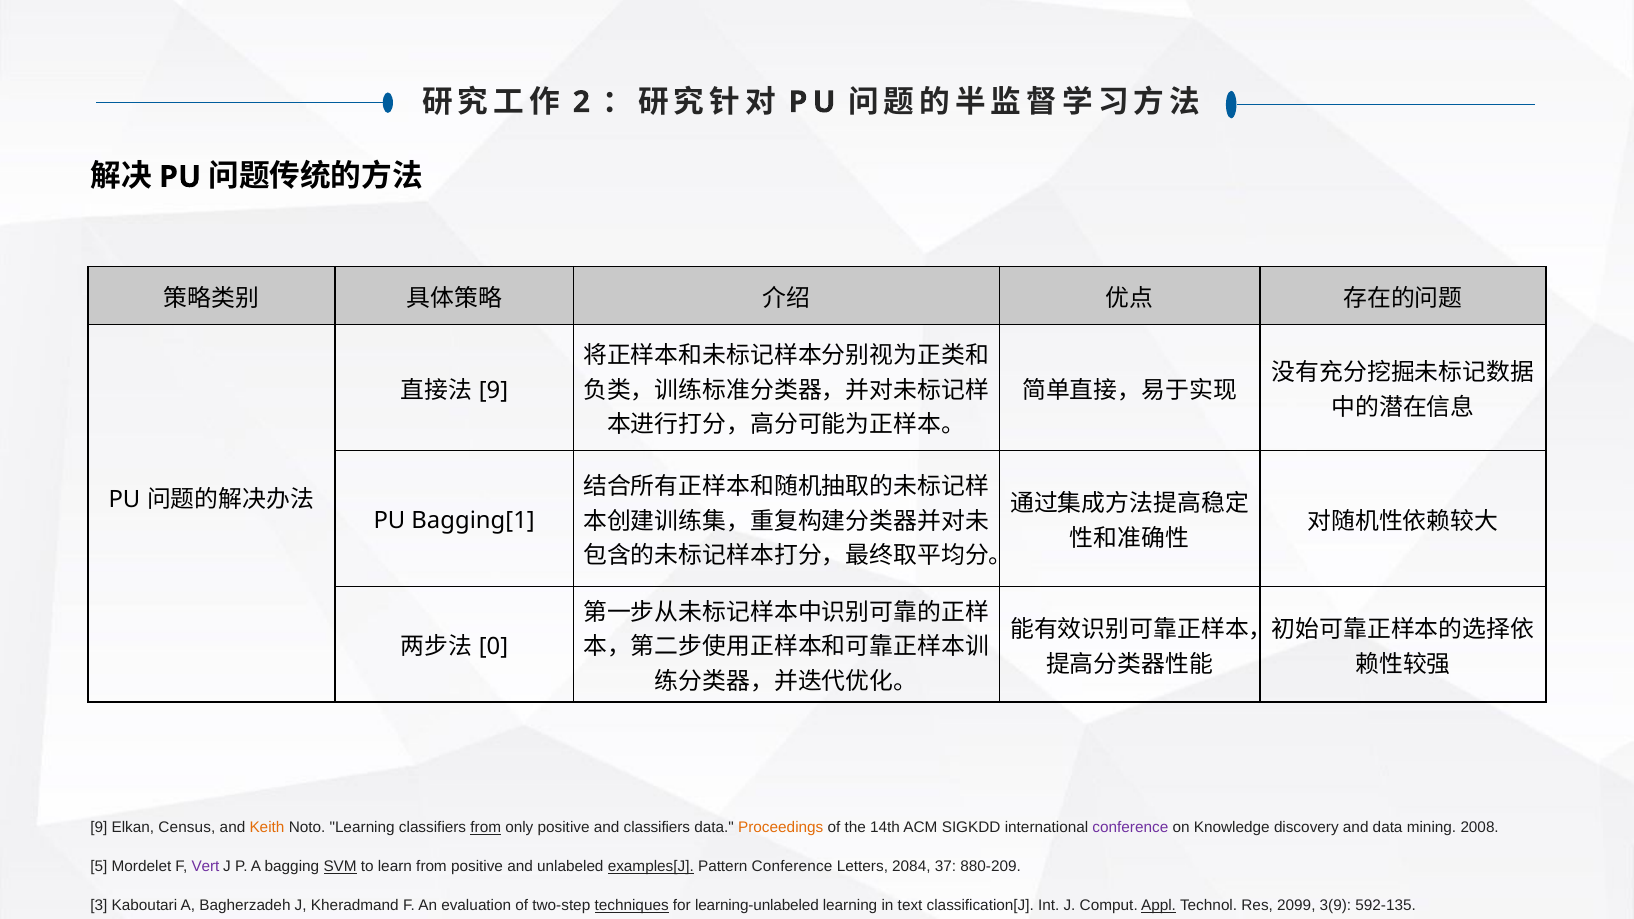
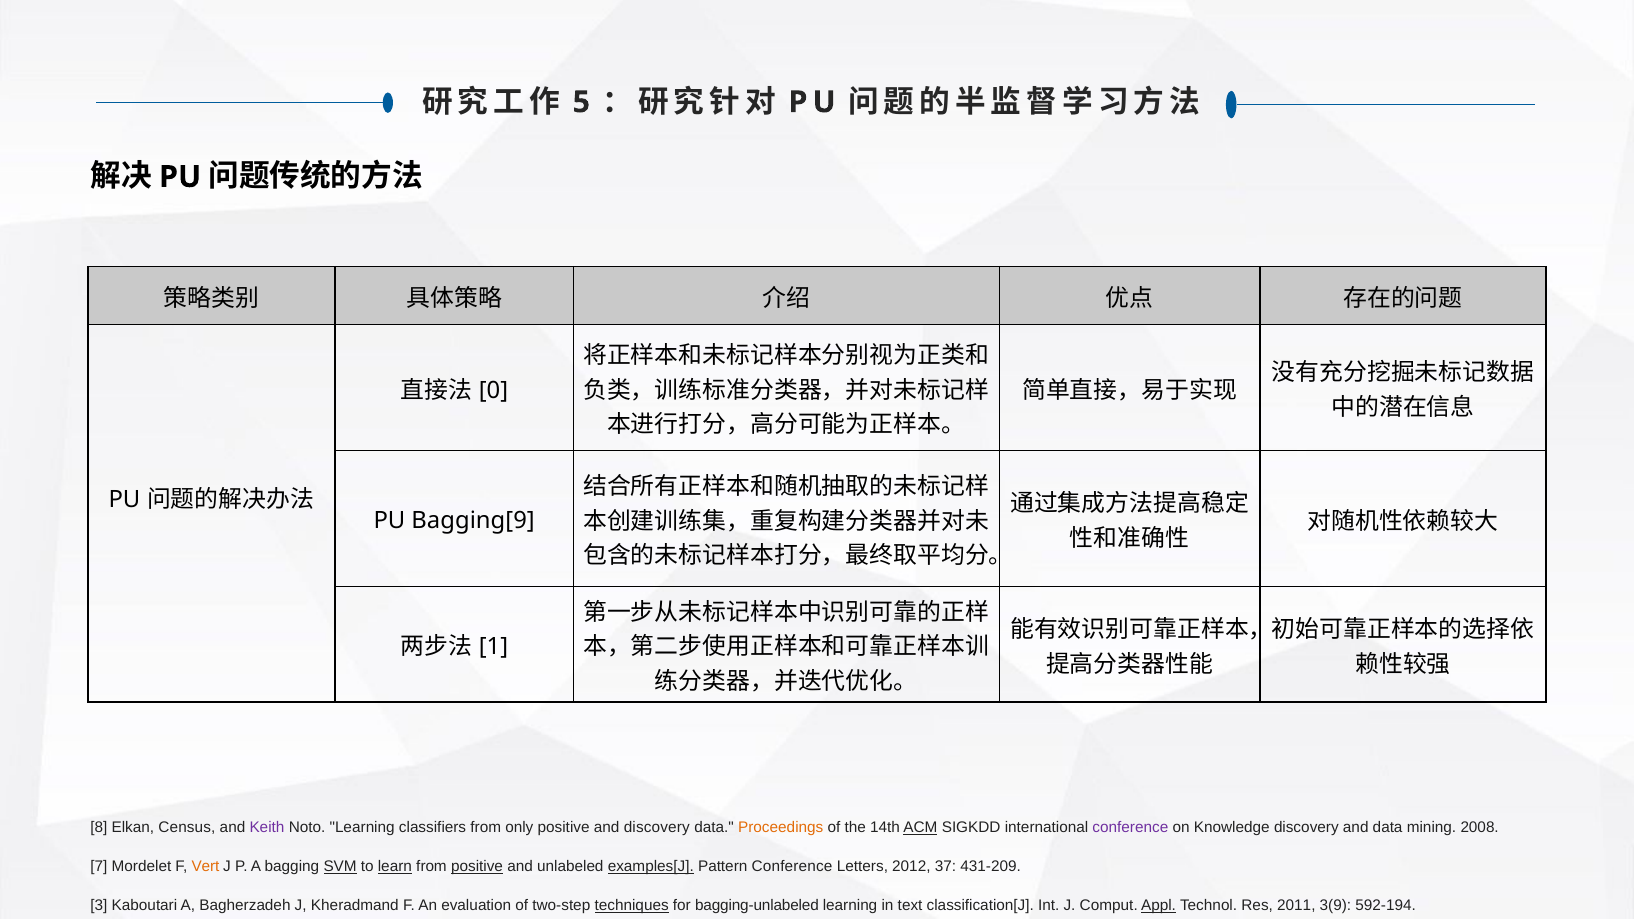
2: 2 -> 5
9 at (494, 390): 9 -> 0
Bagging[1: Bagging[1 -> Bagging[9
0: 0 -> 1
9 at (99, 827): 9 -> 8
Keith colour: orange -> purple
from at (486, 827) underline: present -> none
and classifiers: classifiers -> discovery
ACM underline: none -> present
5: 5 -> 7
Vert colour: purple -> orange
learn underline: none -> present
positive at (477, 867) underline: none -> present
2084: 2084 -> 2012
880-209: 880-209 -> 431-209
learning-unlabeled: learning-unlabeled -> bagging-unlabeled
2099: 2099 -> 2011
592-135: 592-135 -> 592-194
